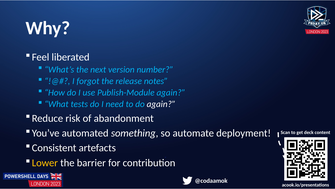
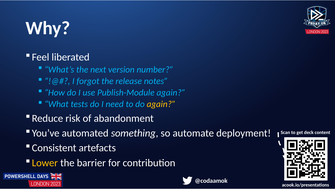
again at (161, 104) colour: white -> yellow
